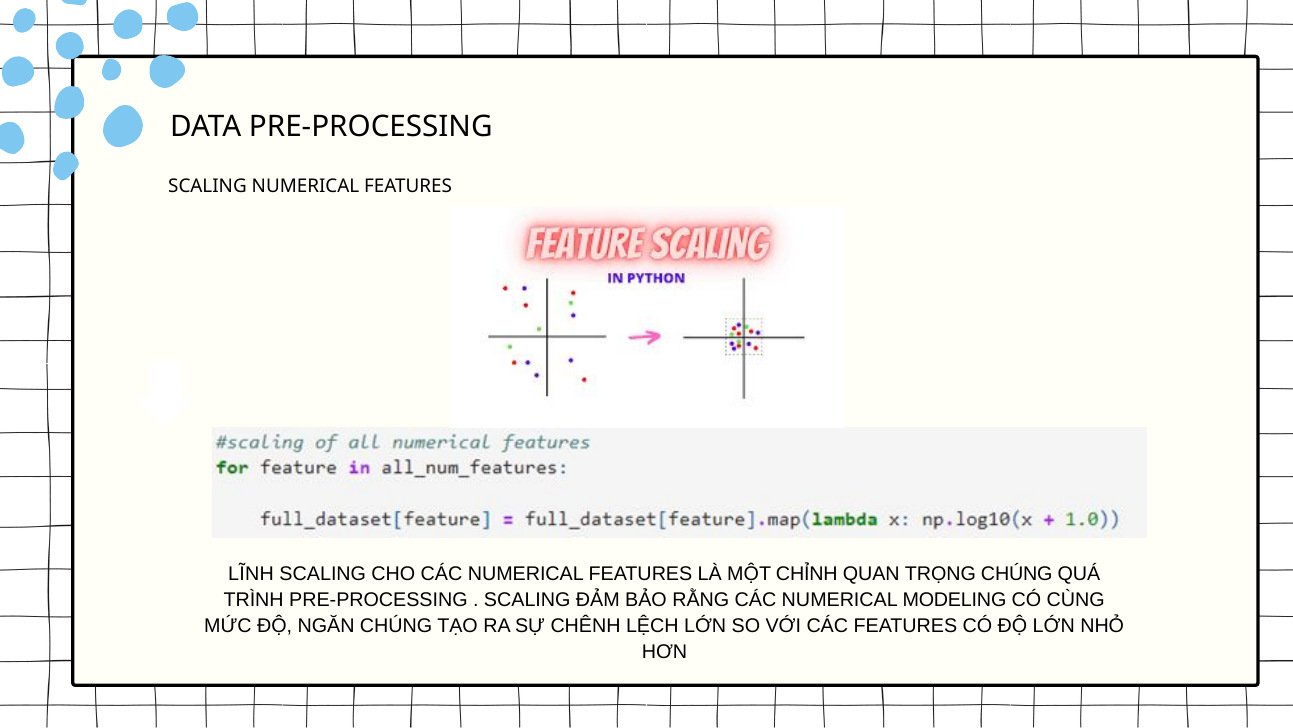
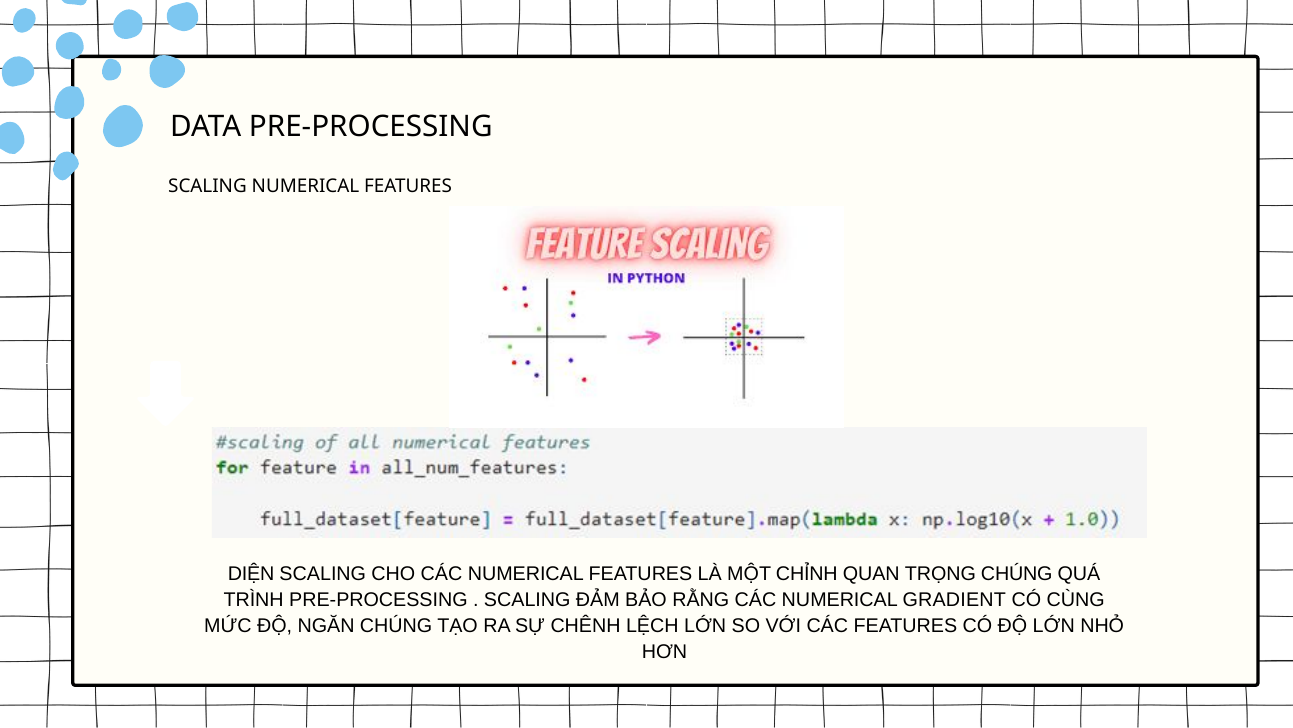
LĨNH: LĨNH -> DIỆN
MODELING: MODELING -> GRADIENT
